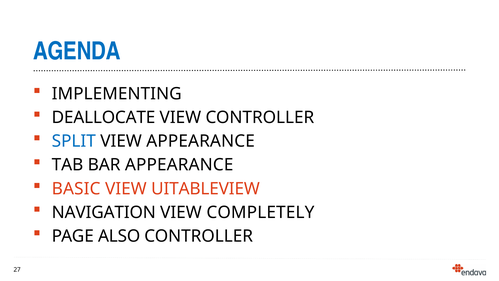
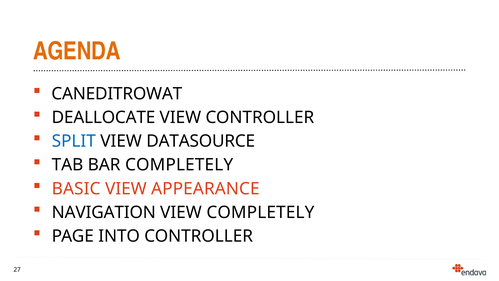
AGENDA colour: blue -> orange
IMPLEMENTING: IMPLEMENTING -> CANEDITROWAT
VIEW APPEARANCE: APPEARANCE -> DATASOURCE
BAR APPEARANCE: APPEARANCE -> COMPLETELY
UITABLEVIEW: UITABLEVIEW -> APPEARANCE
ALSO: ALSO -> INTO
